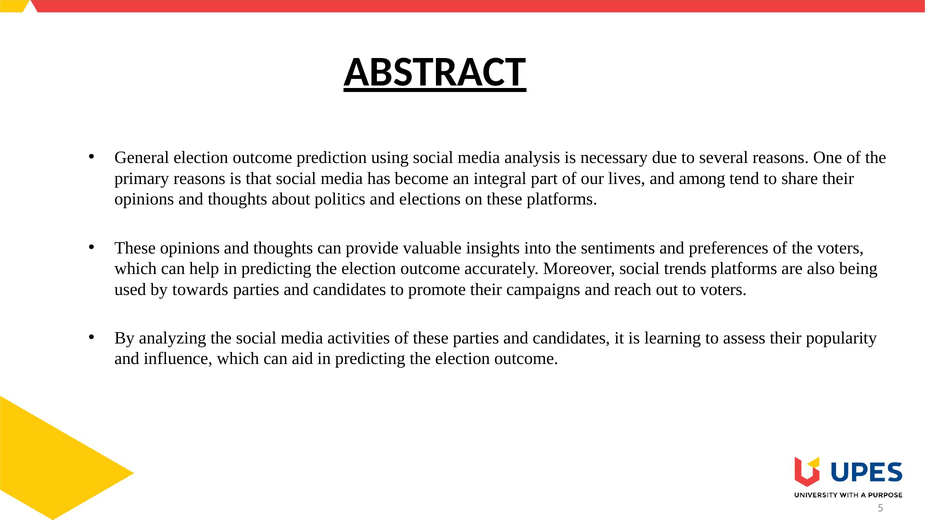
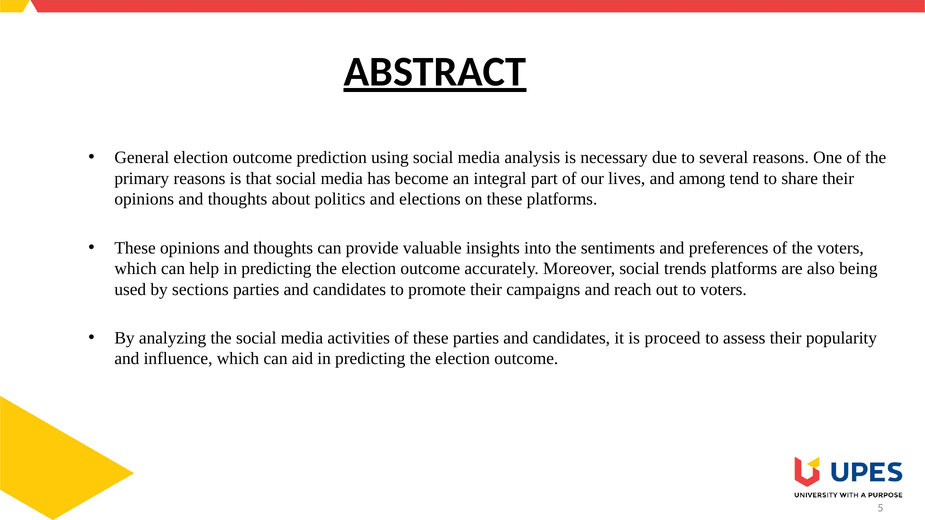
towards: towards -> sections
learning: learning -> proceed
